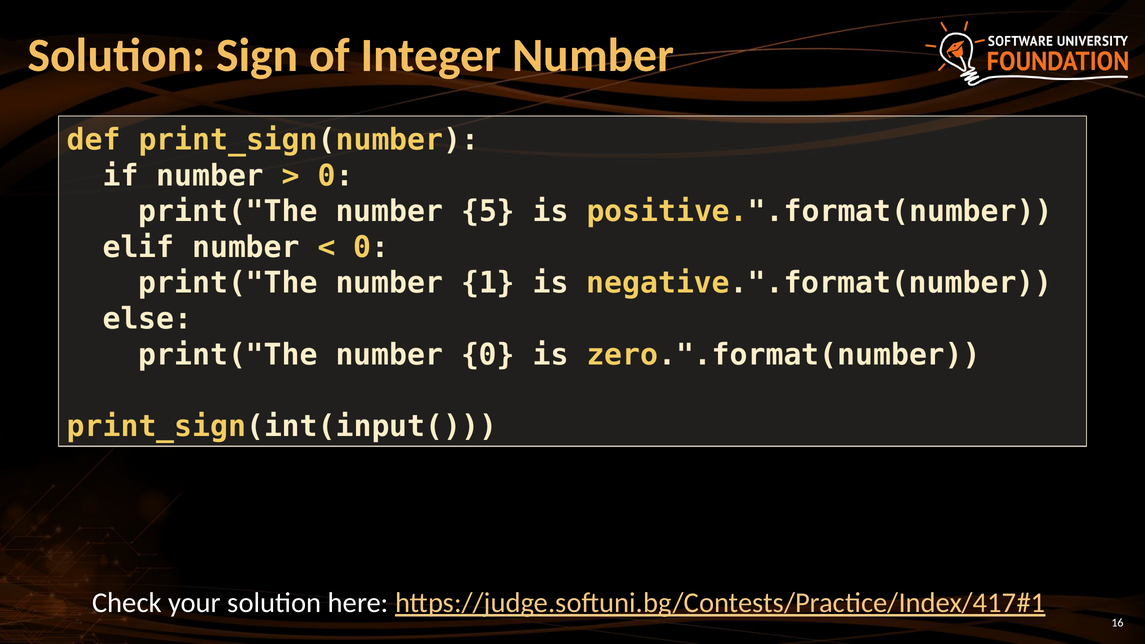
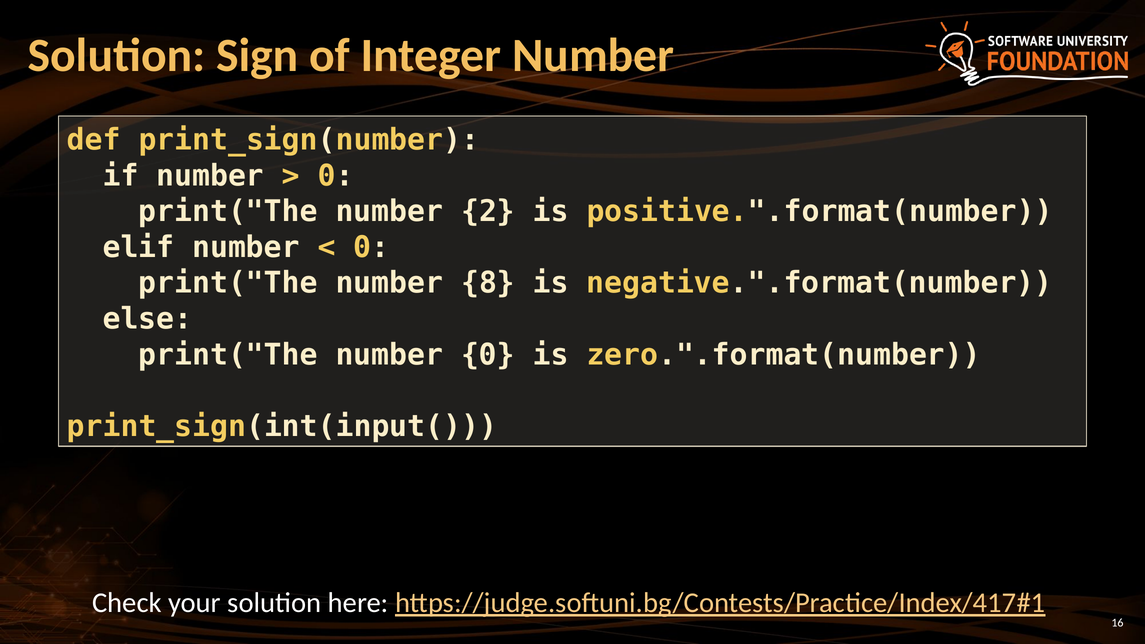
5: 5 -> 2
1: 1 -> 8
